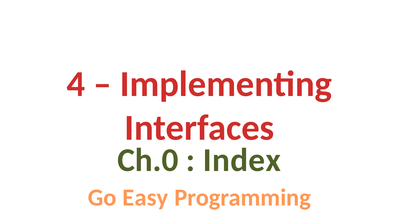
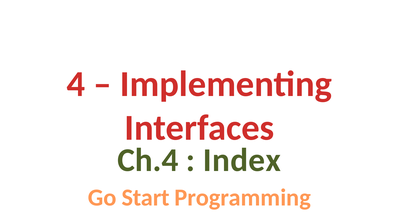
Ch.0: Ch.0 -> Ch.4
Easy: Easy -> Start
